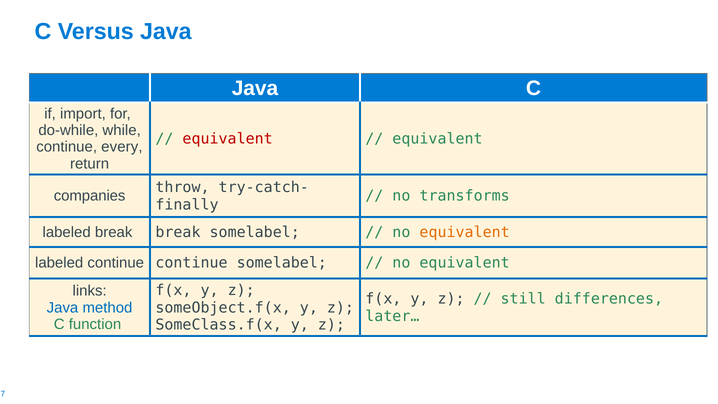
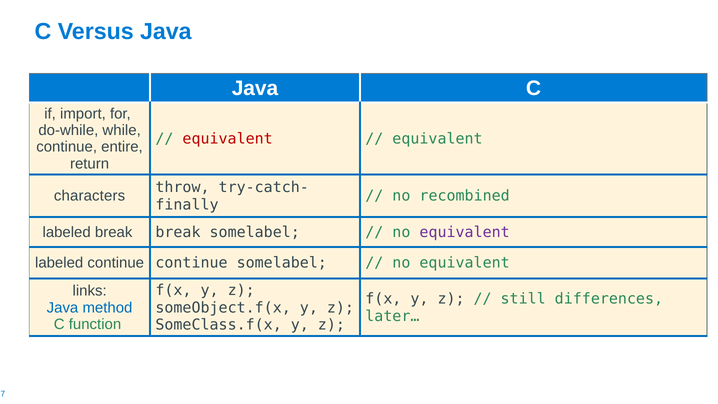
every: every -> entire
companies: companies -> characters
transforms: transforms -> recombined
equivalent at (465, 232) colour: orange -> purple
